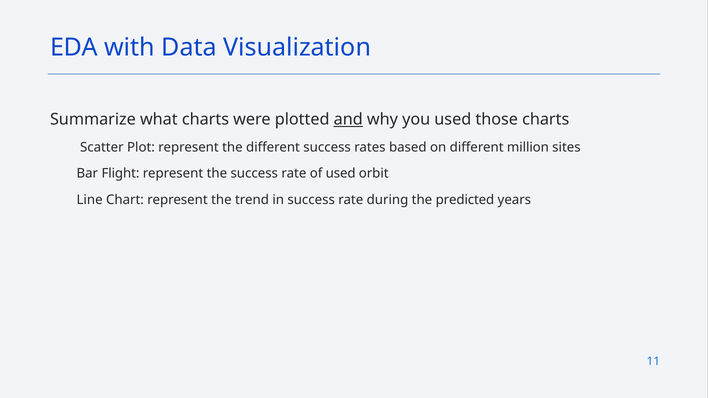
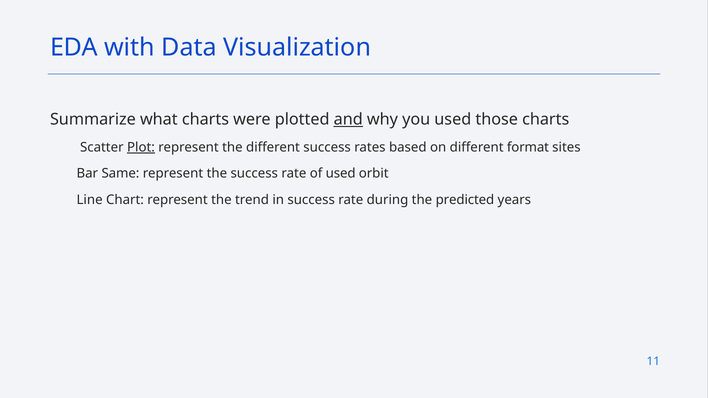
Plot underline: none -> present
million: million -> format
Flight: Flight -> Same
